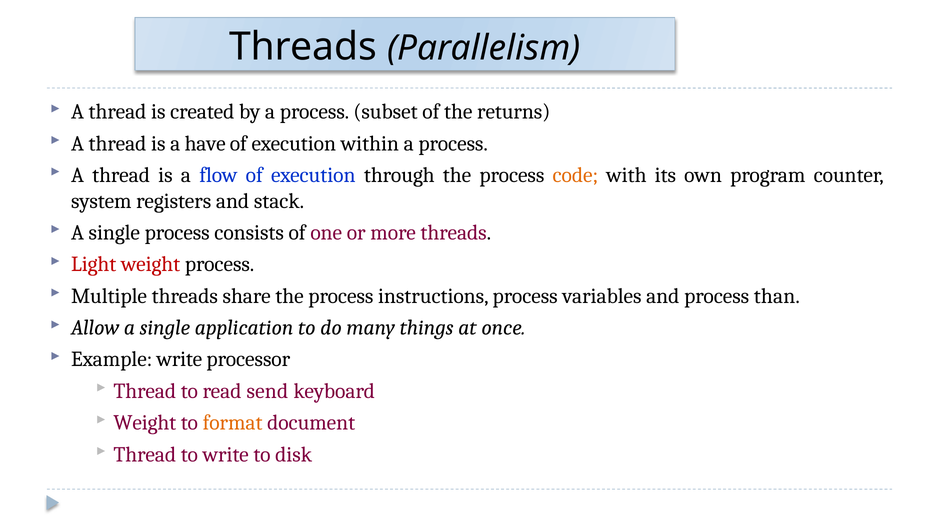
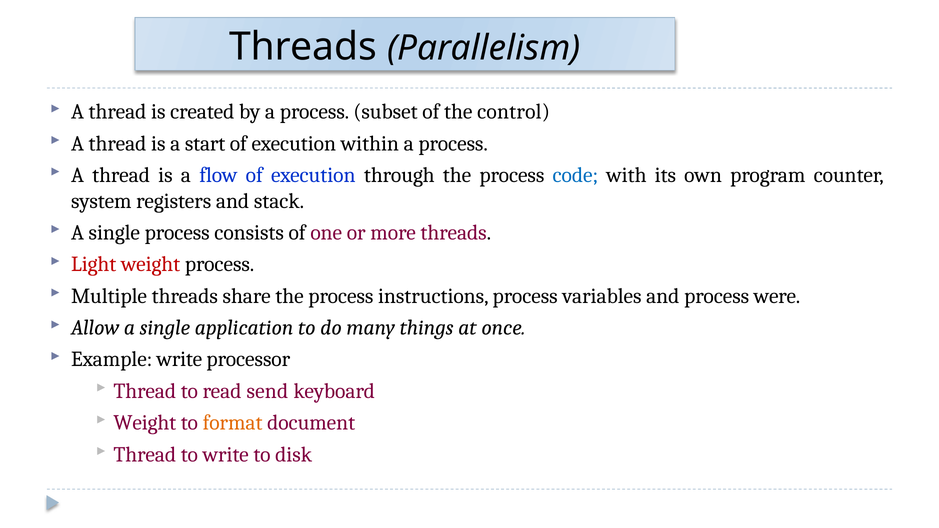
returns: returns -> control
have: have -> start
code colour: orange -> blue
than: than -> were
